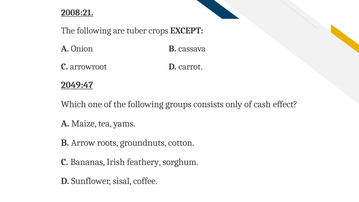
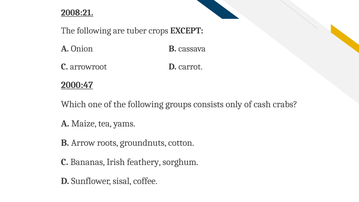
2049:47: 2049:47 -> 2000:47
effect: effect -> crabs
